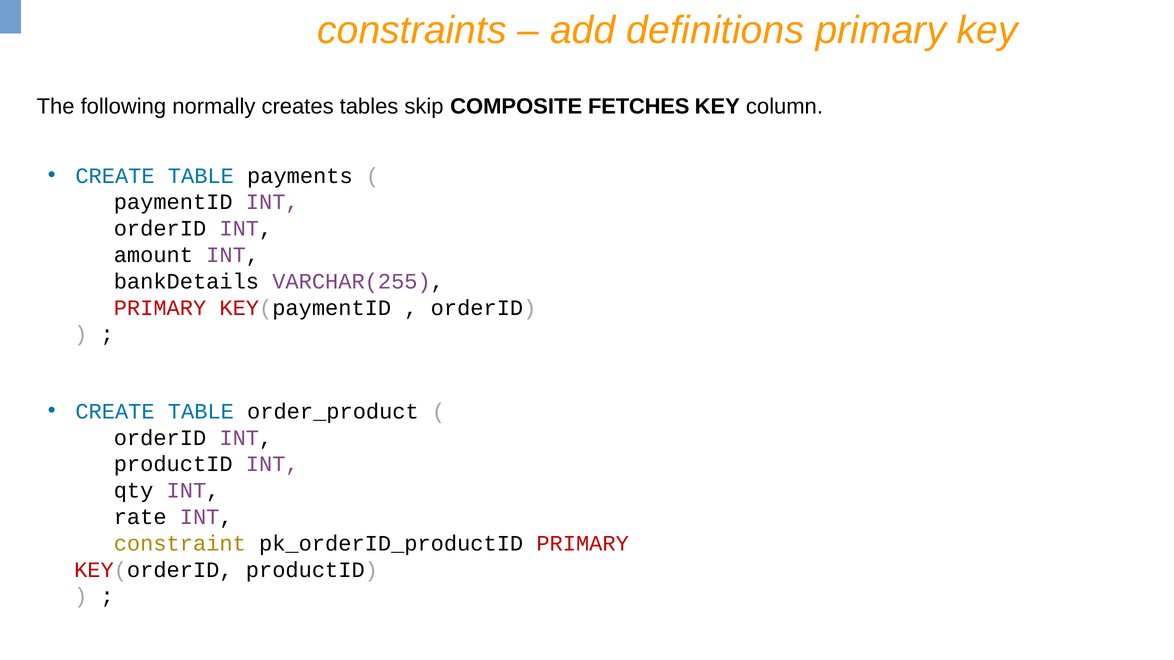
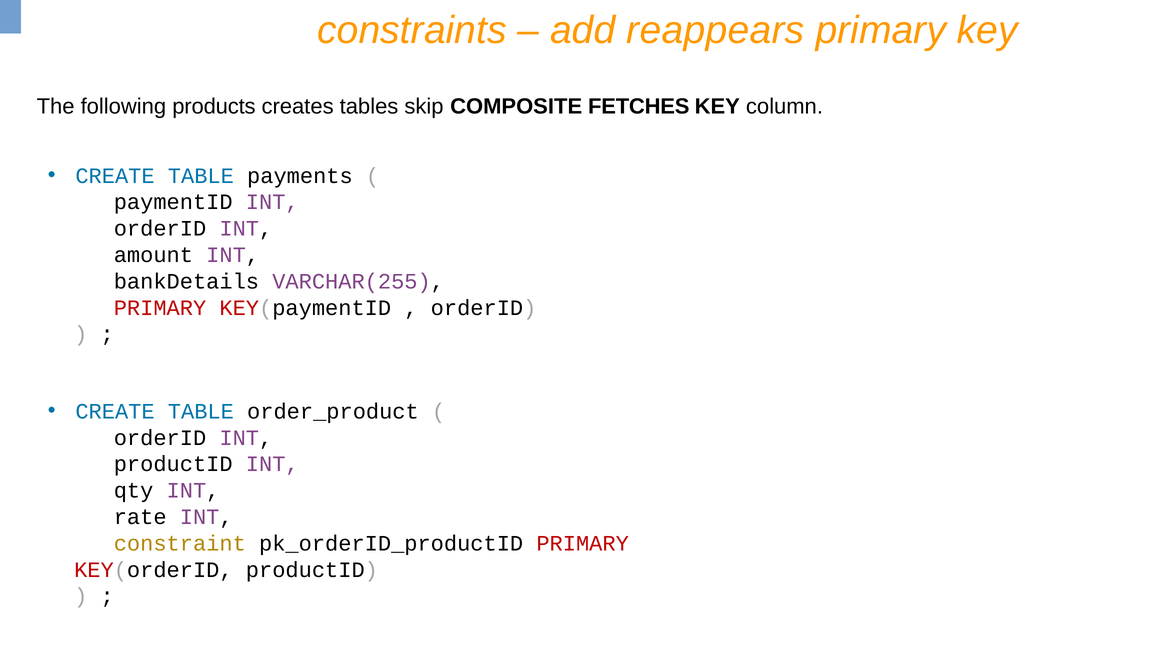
definitions: definitions -> reappears
normally: normally -> products
